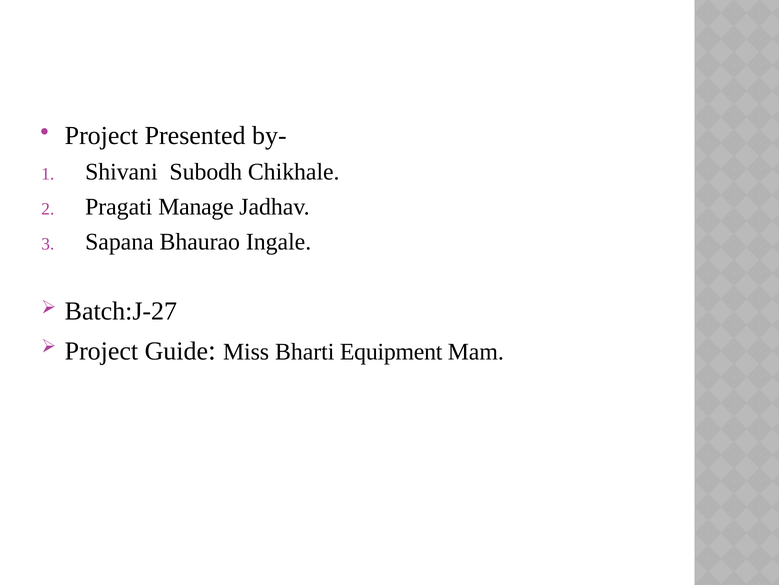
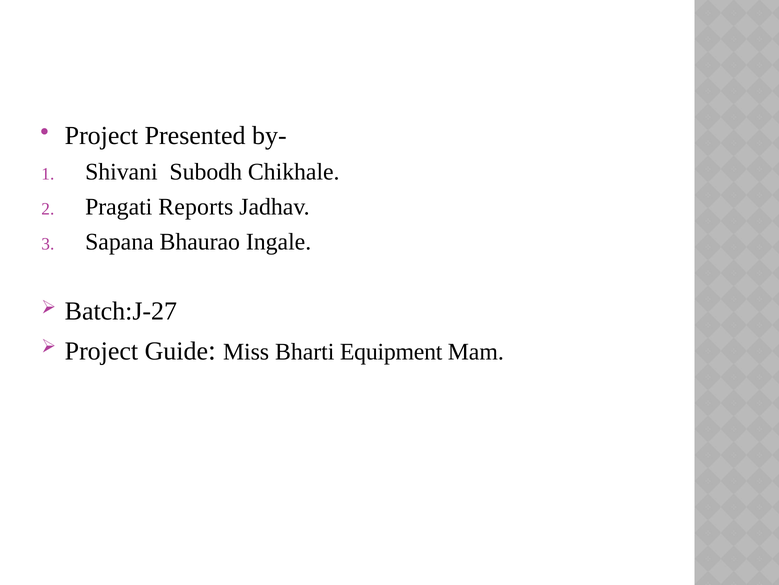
Manage: Manage -> Reports
